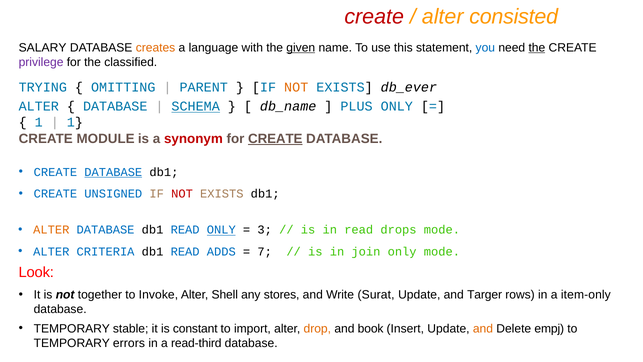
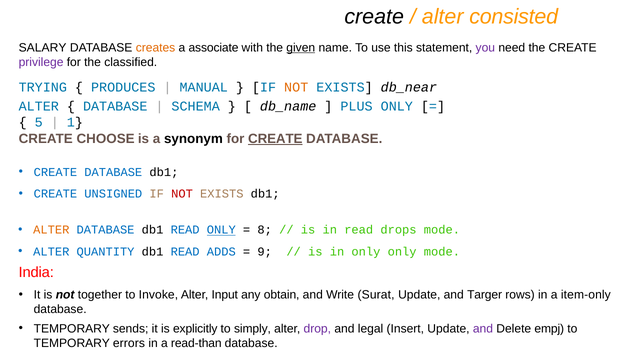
create at (374, 17) colour: red -> black
language: language -> associate
you colour: blue -> purple
the at (537, 48) underline: present -> none
OMITTING: OMITTING -> PRODUCES
PARENT: PARENT -> MANUAL
db_ever: db_ever -> db_near
SCHEMA underline: present -> none
1 at (39, 122): 1 -> 5
MODULE: MODULE -> CHOOSE
synonym colour: red -> black
DATABASE at (113, 172) underline: present -> none
3: 3 -> 8
CRITERIA: CRITERIA -> QUANTITY
7: 7 -> 9
in join: join -> only
Look: Look -> India
Shell: Shell -> Input
stores: stores -> obtain
stable: stable -> sends
constant: constant -> explicitly
import: import -> simply
drop colour: orange -> purple
book: book -> legal
and at (483, 328) colour: orange -> purple
read-third: read-third -> read-than
